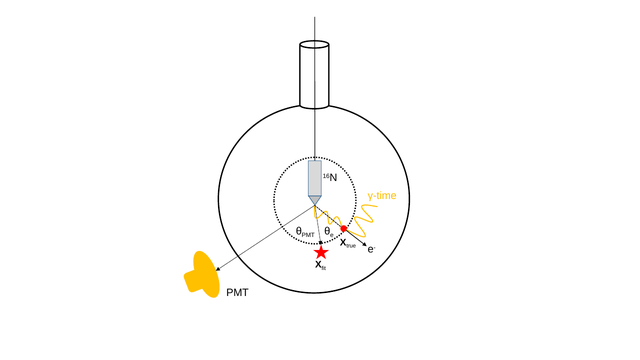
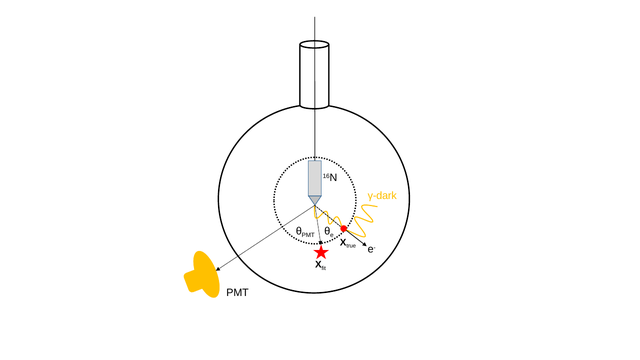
γ-time: γ-time -> γ-dark
